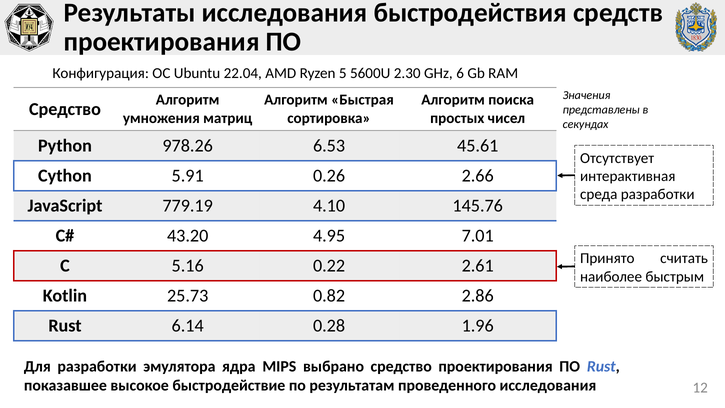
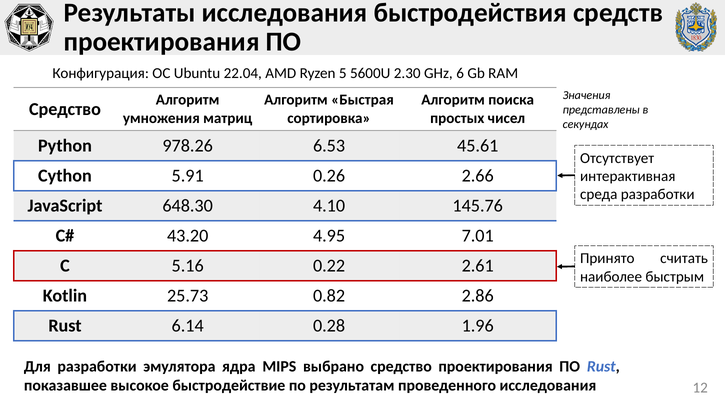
779.19: 779.19 -> 648.30
